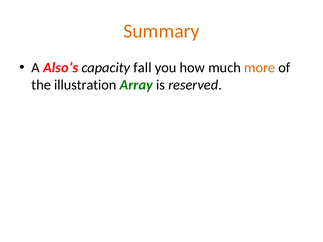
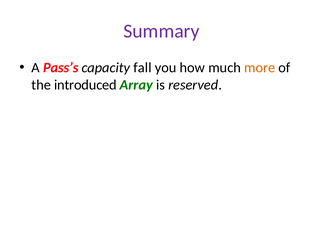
Summary colour: orange -> purple
Also’s: Also’s -> Pass’s
illustration: illustration -> introduced
